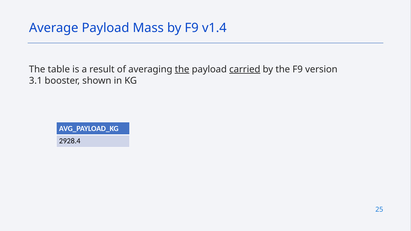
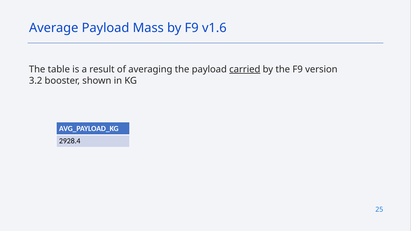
v1.4: v1.4 -> v1.6
the at (182, 69) underline: present -> none
3.1: 3.1 -> 3.2
